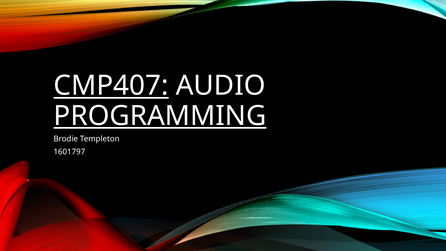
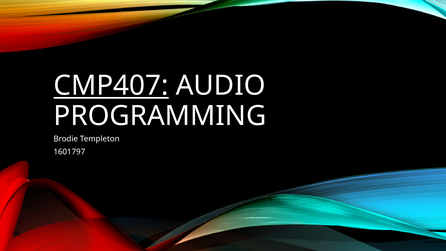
PROGRAMMING underline: present -> none
